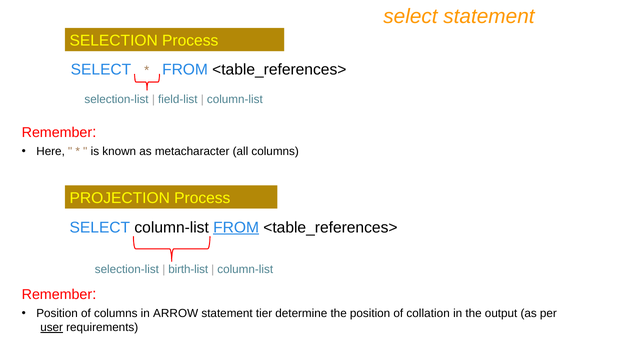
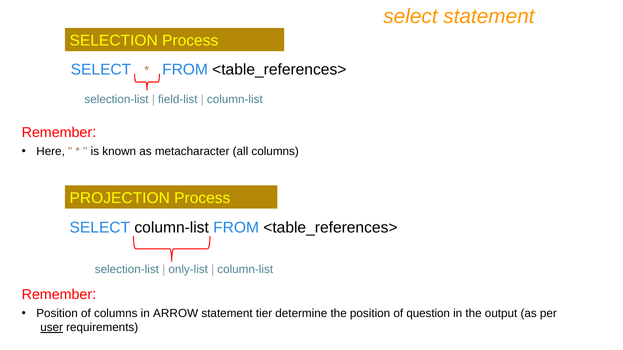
FROM at (236, 228) underline: present -> none
birth-list: birth-list -> only-list
collation: collation -> question
